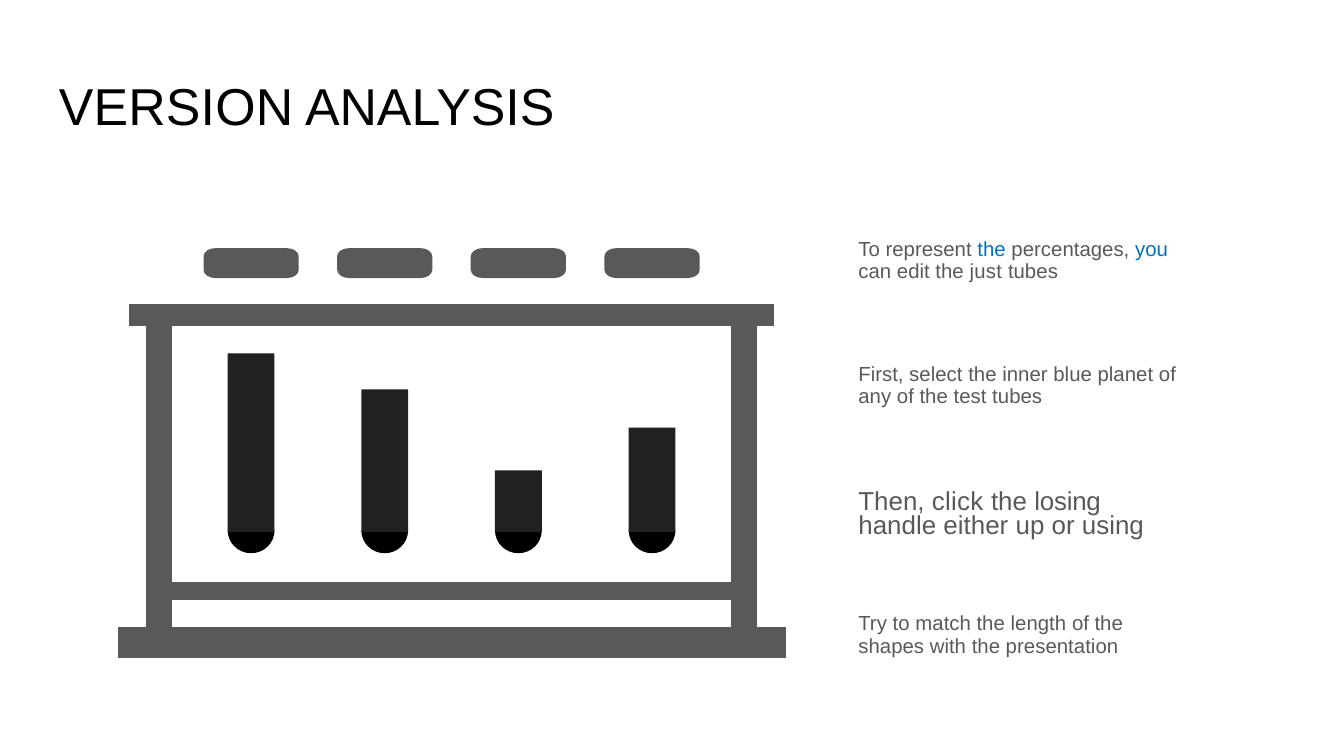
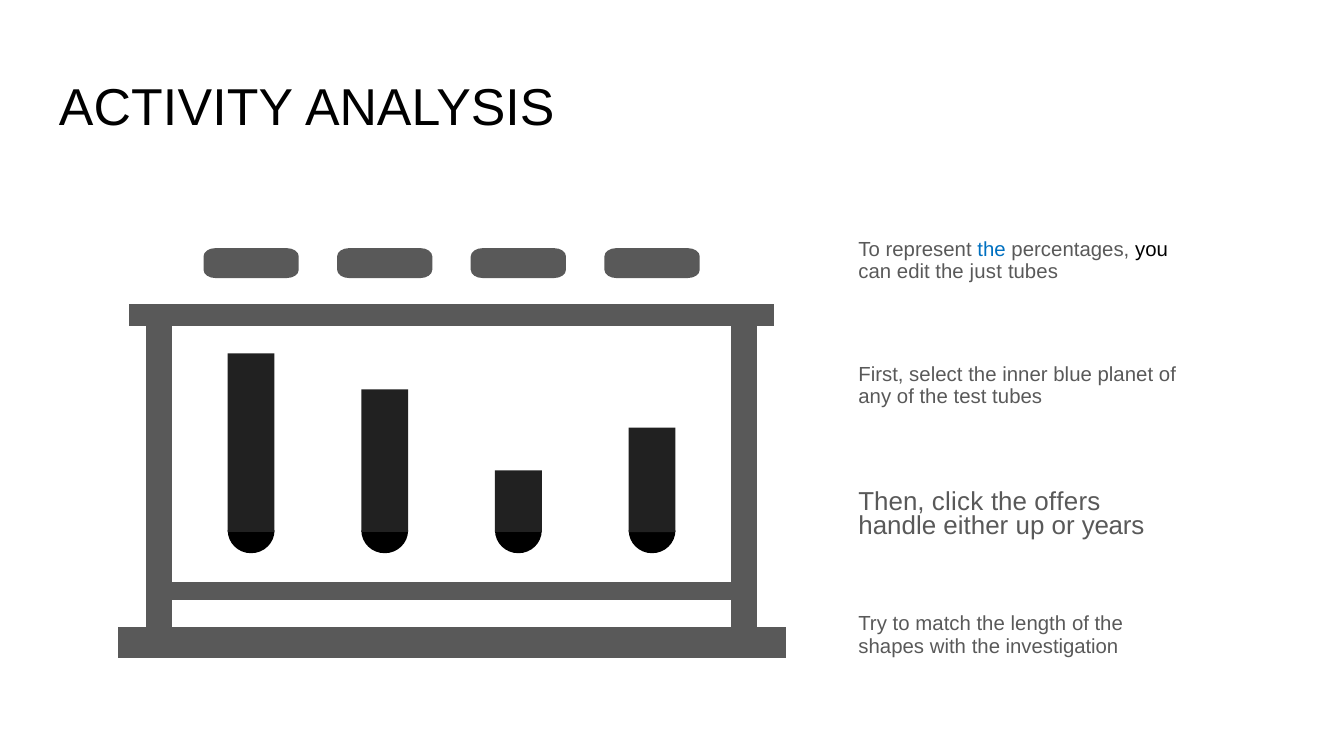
VERSION: VERSION -> ACTIVITY
you colour: blue -> black
losing: losing -> offers
using: using -> years
presentation: presentation -> investigation
